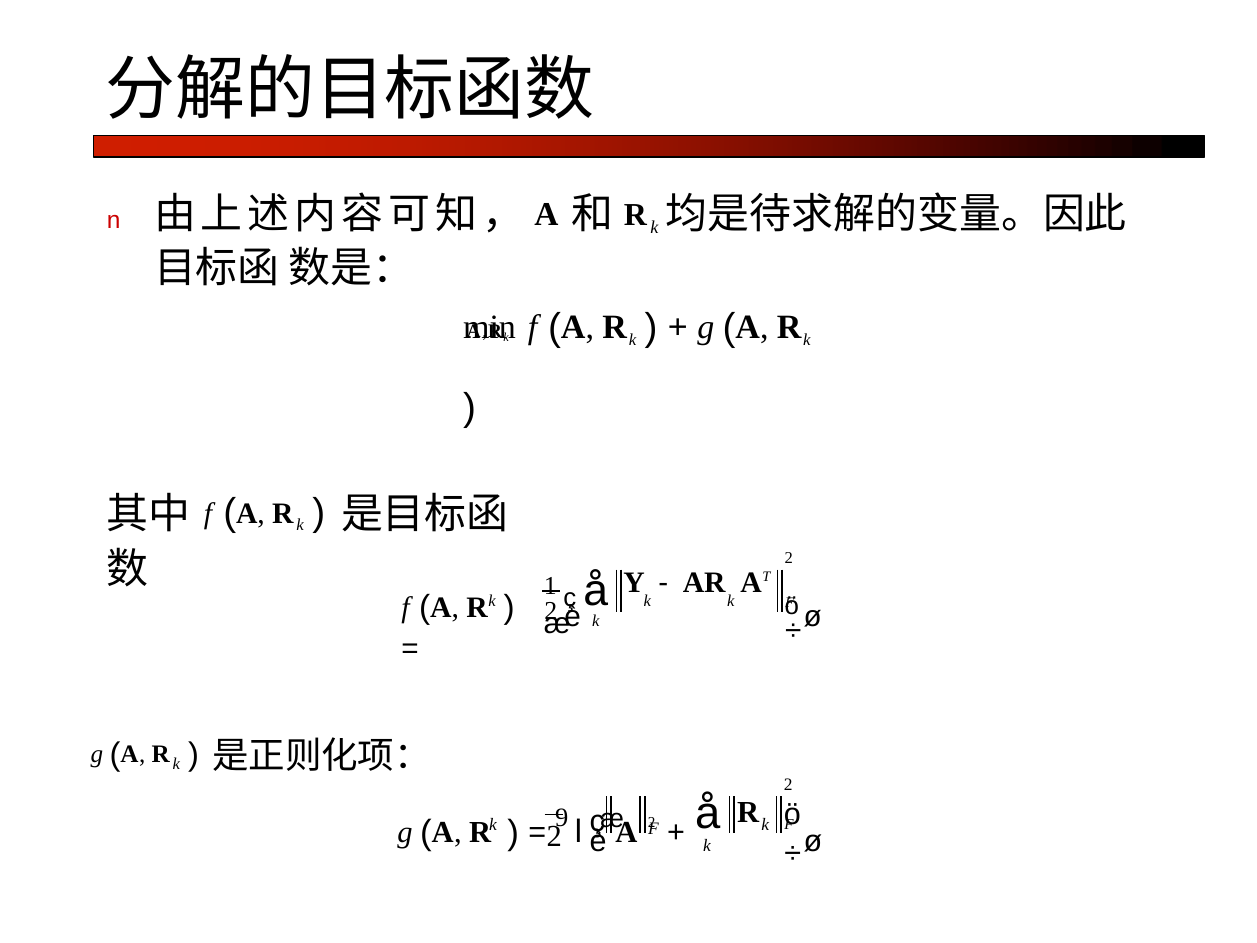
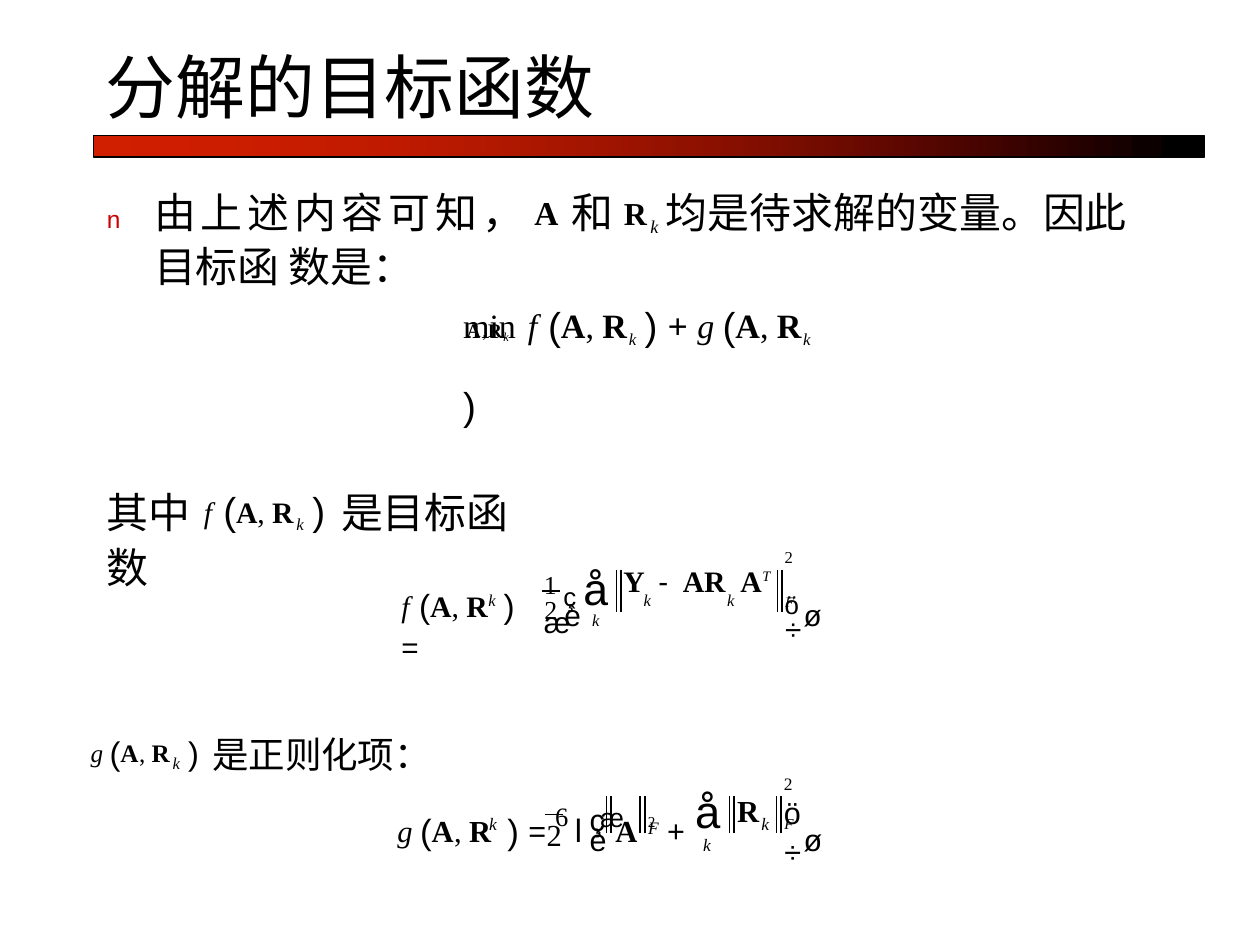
9: 9 -> 6
